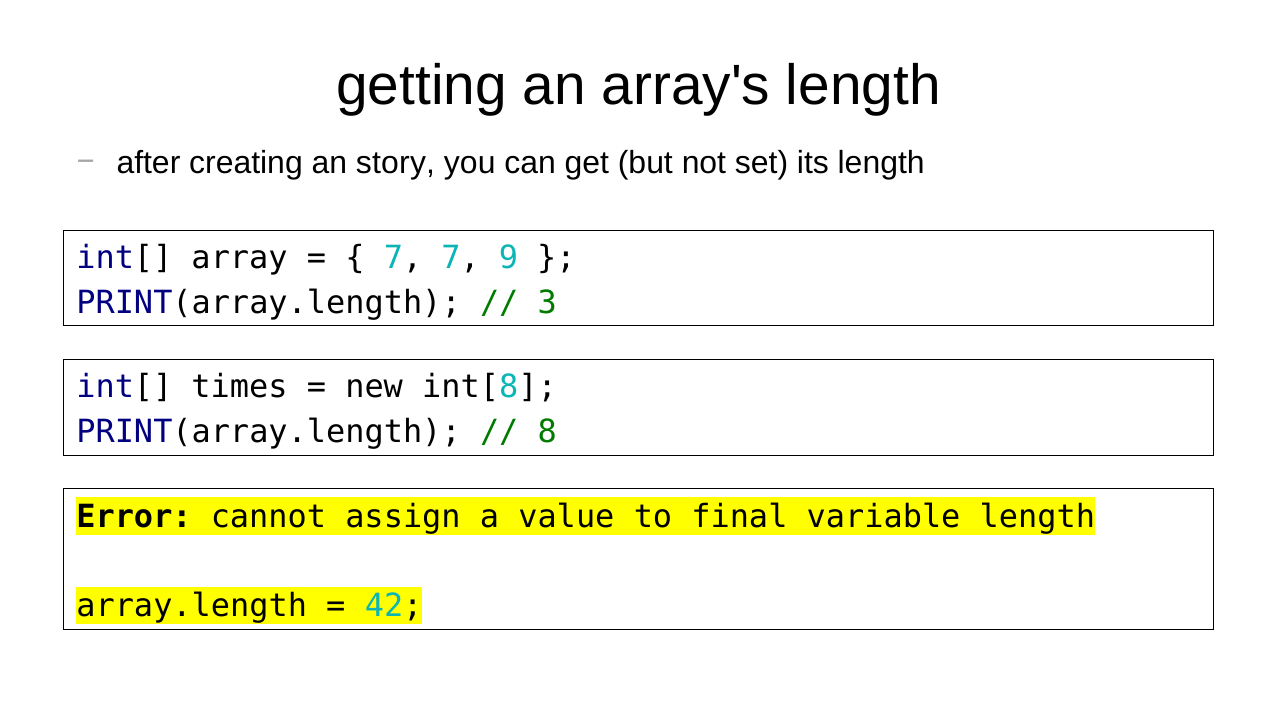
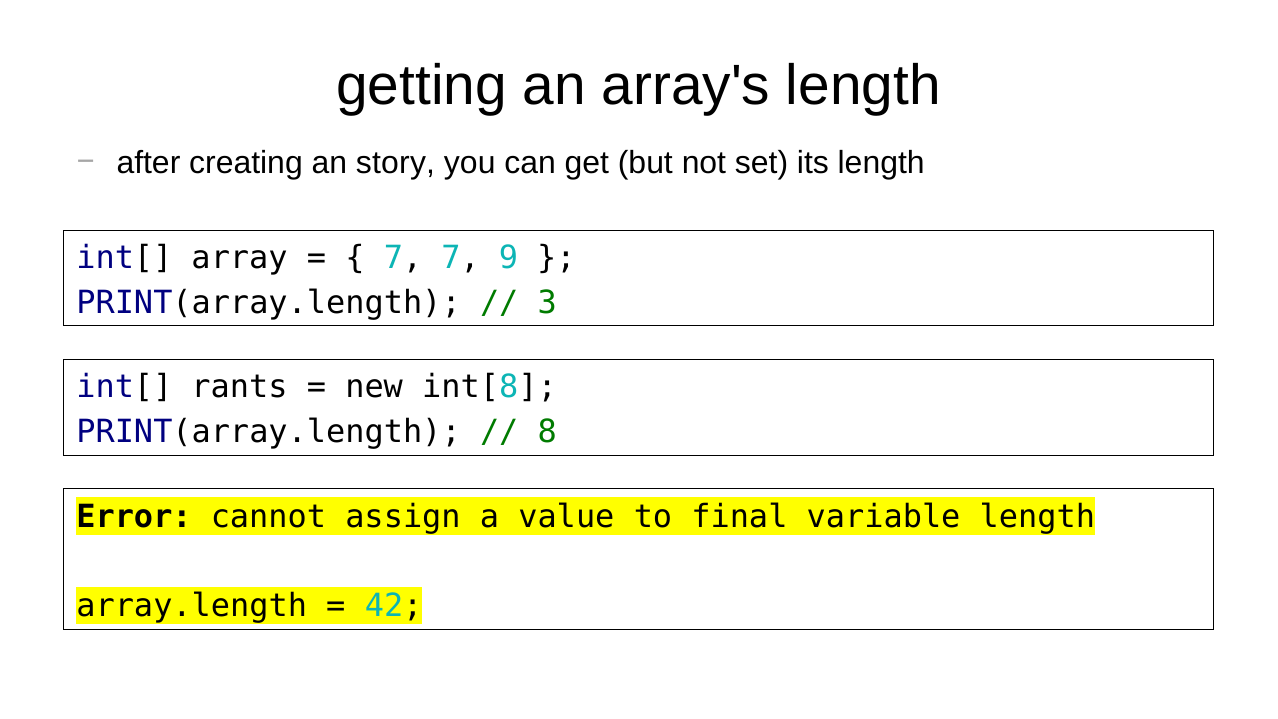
times: times -> rants
